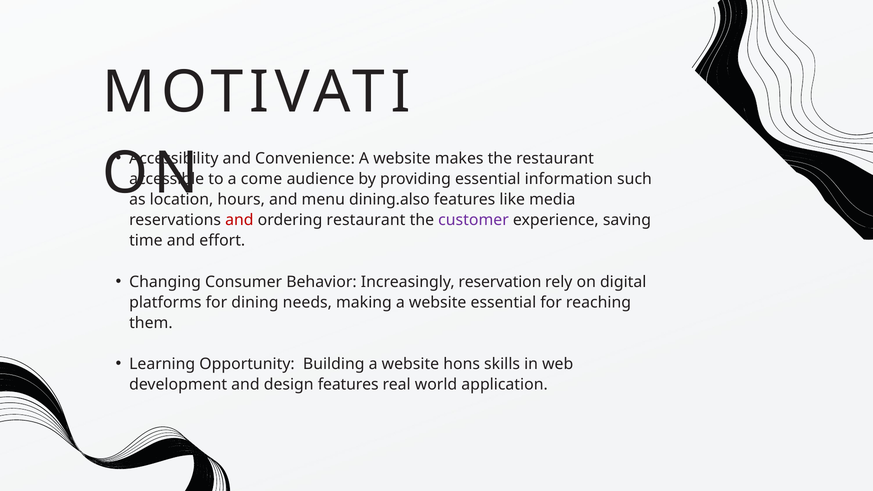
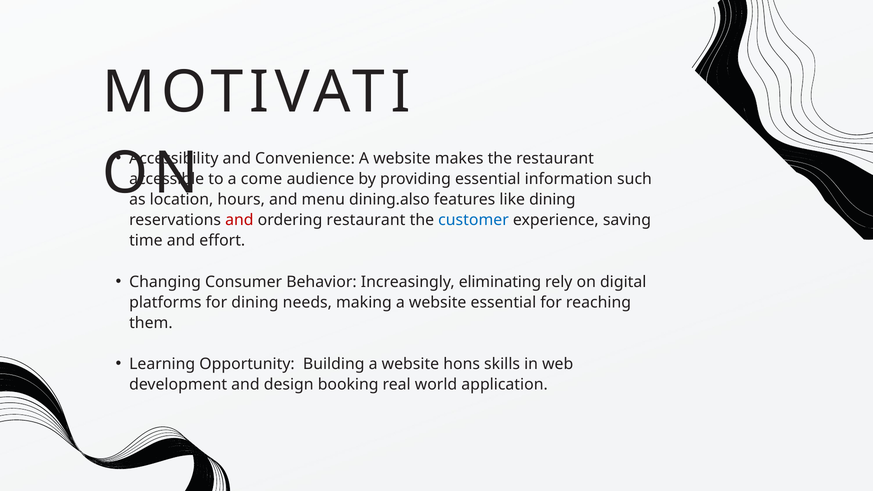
like media: media -> dining
customer colour: purple -> blue
reservation: reservation -> eliminating
design features: features -> booking
